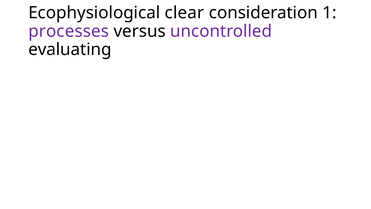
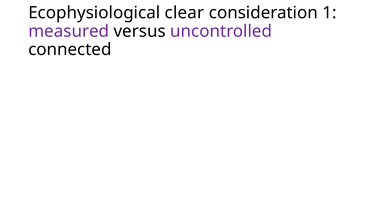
processes: processes -> measured
evaluating: evaluating -> connected
